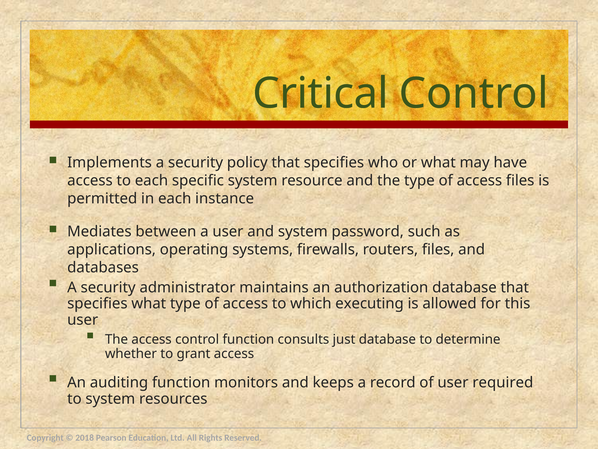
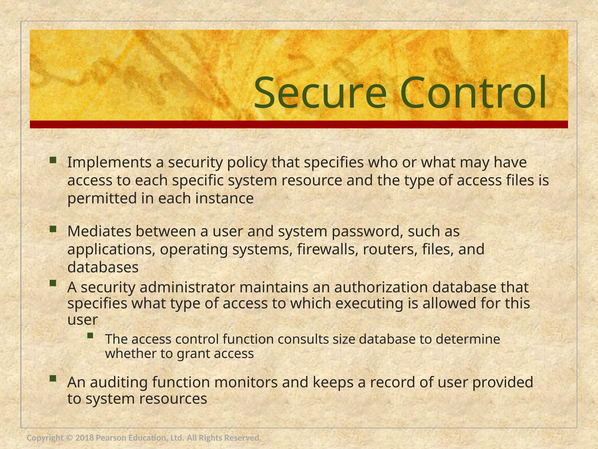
Critical: Critical -> Secure
just: just -> size
required: required -> provided
